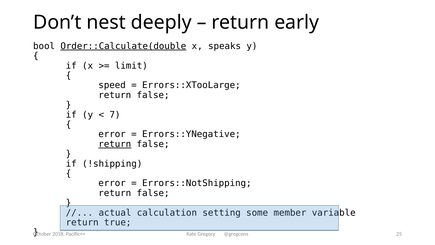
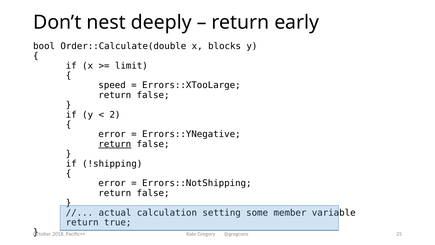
Order::Calculate(double underline: present -> none
speaks: speaks -> blocks
7: 7 -> 2
